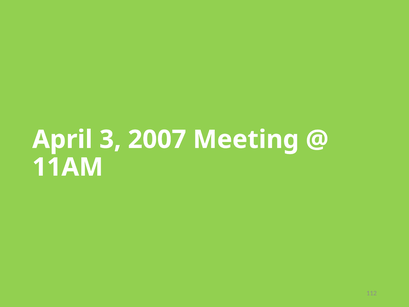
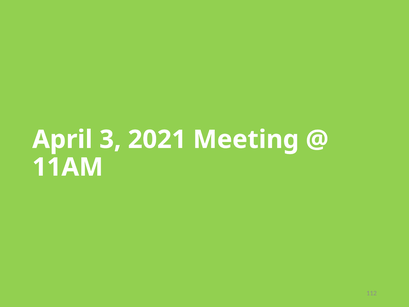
2007: 2007 -> 2021
